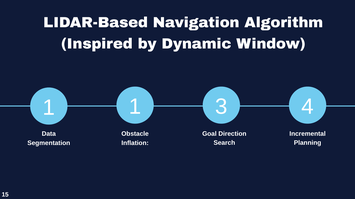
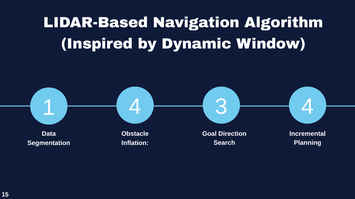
1 1: 1 -> 4
